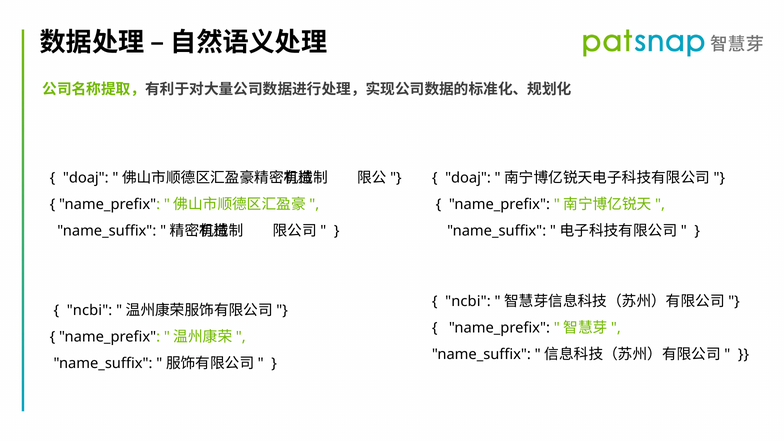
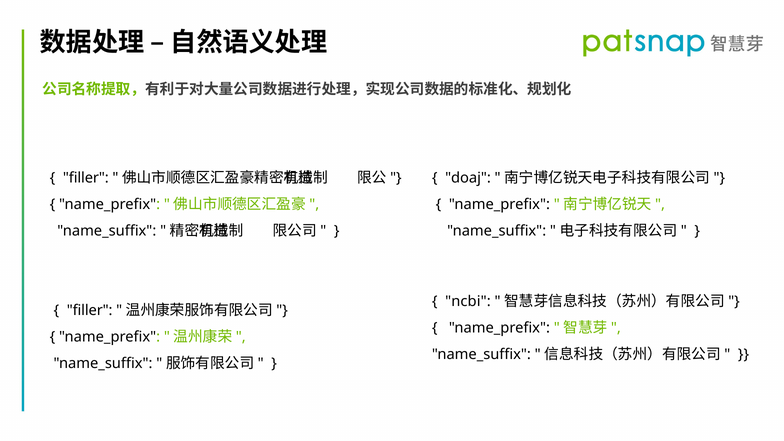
doaj at (86, 178): doaj -> filler
ncbi at (90, 310): ncbi -> filler
